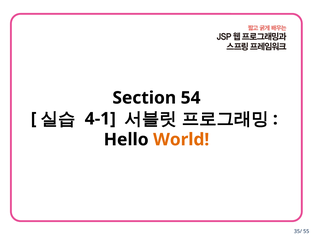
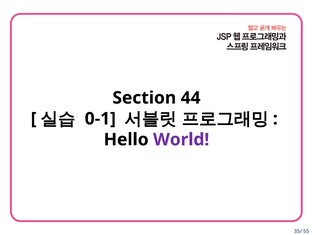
54: 54 -> 44
4-1: 4-1 -> 0-1
World colour: orange -> purple
